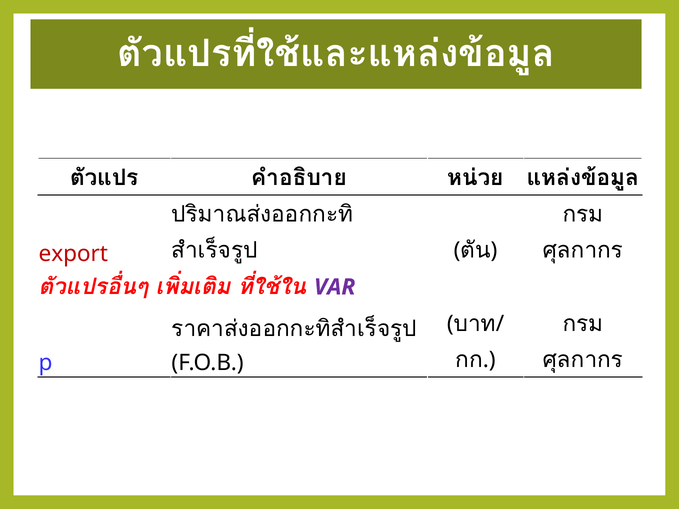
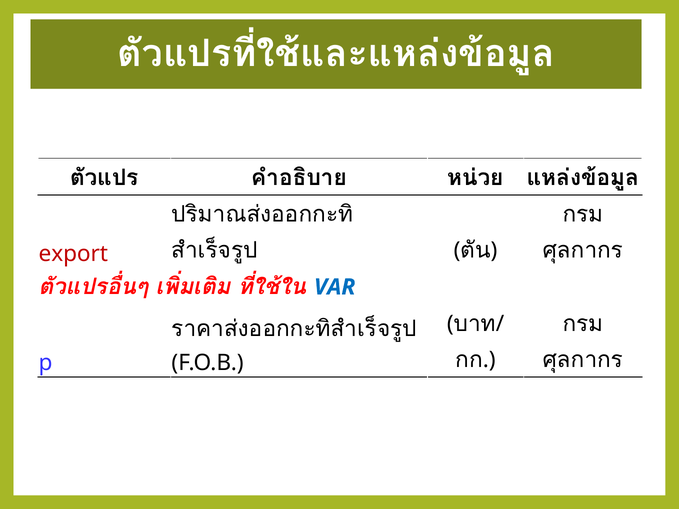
VAR colour: purple -> blue
